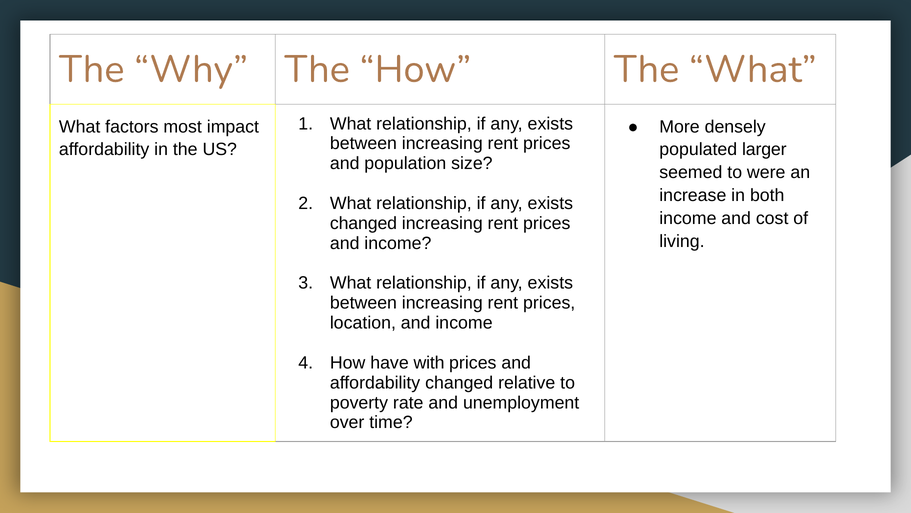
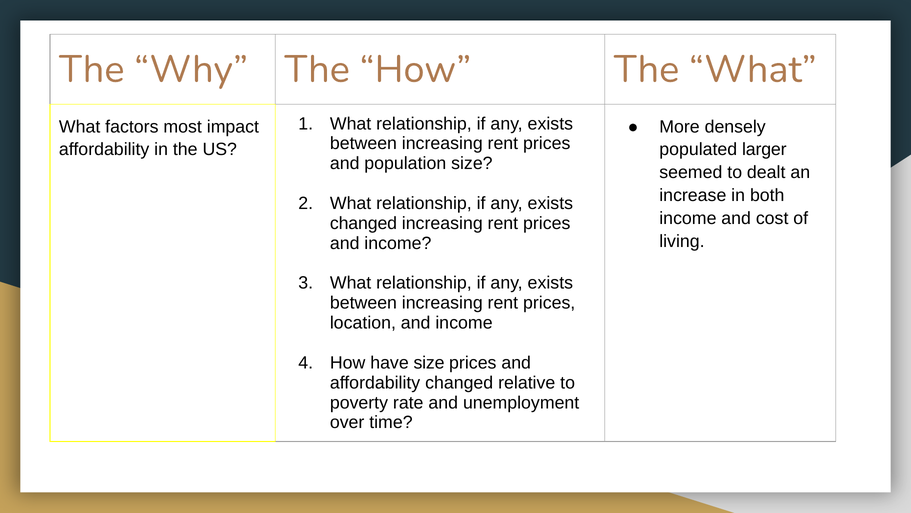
were: were -> dealt
have with: with -> size
